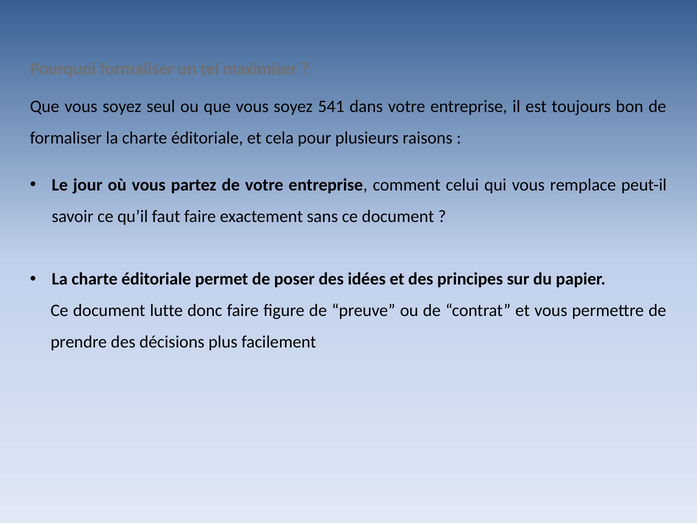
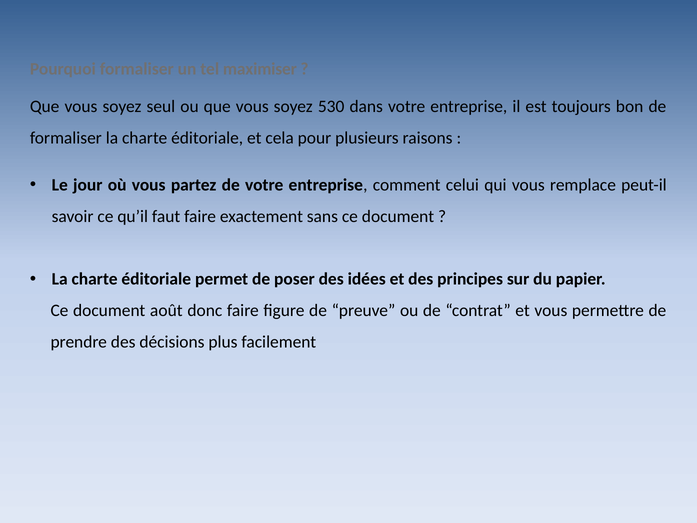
541: 541 -> 530
lutte: lutte -> août
